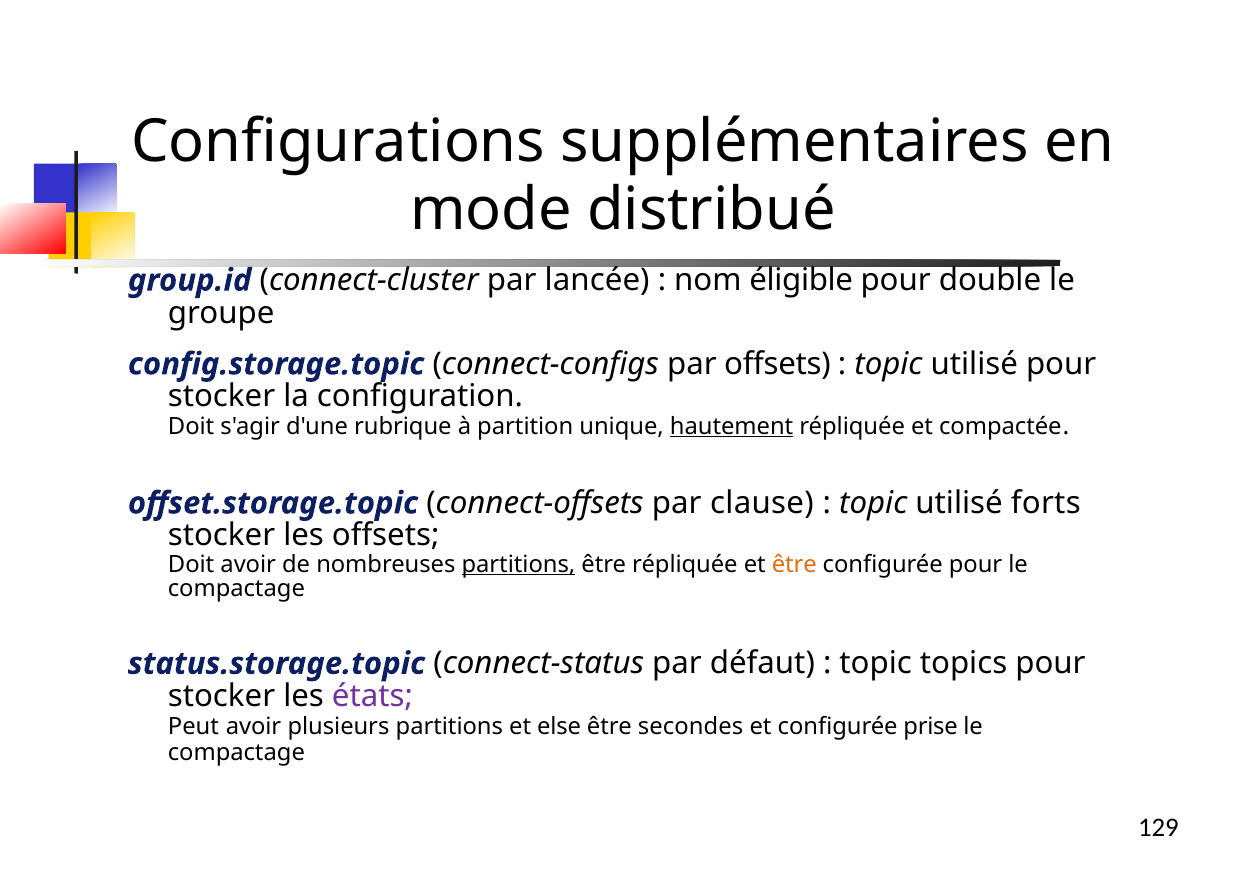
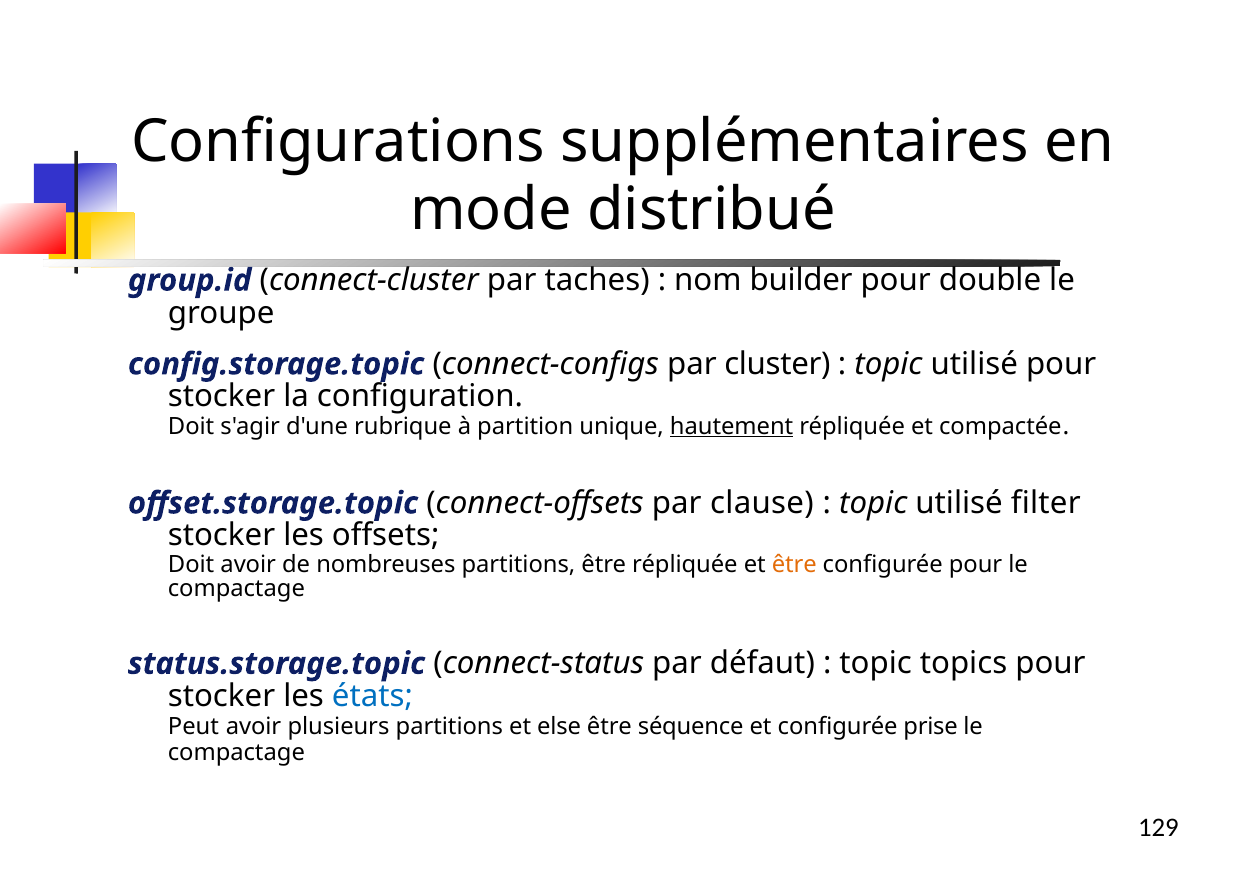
lancée: lancée -> taches
éligible: éligible -> builder
par offsets: offsets -> cluster
forts: forts -> filter
partitions at (518, 564) underline: present -> none
états colour: purple -> blue
secondes: secondes -> séquence
